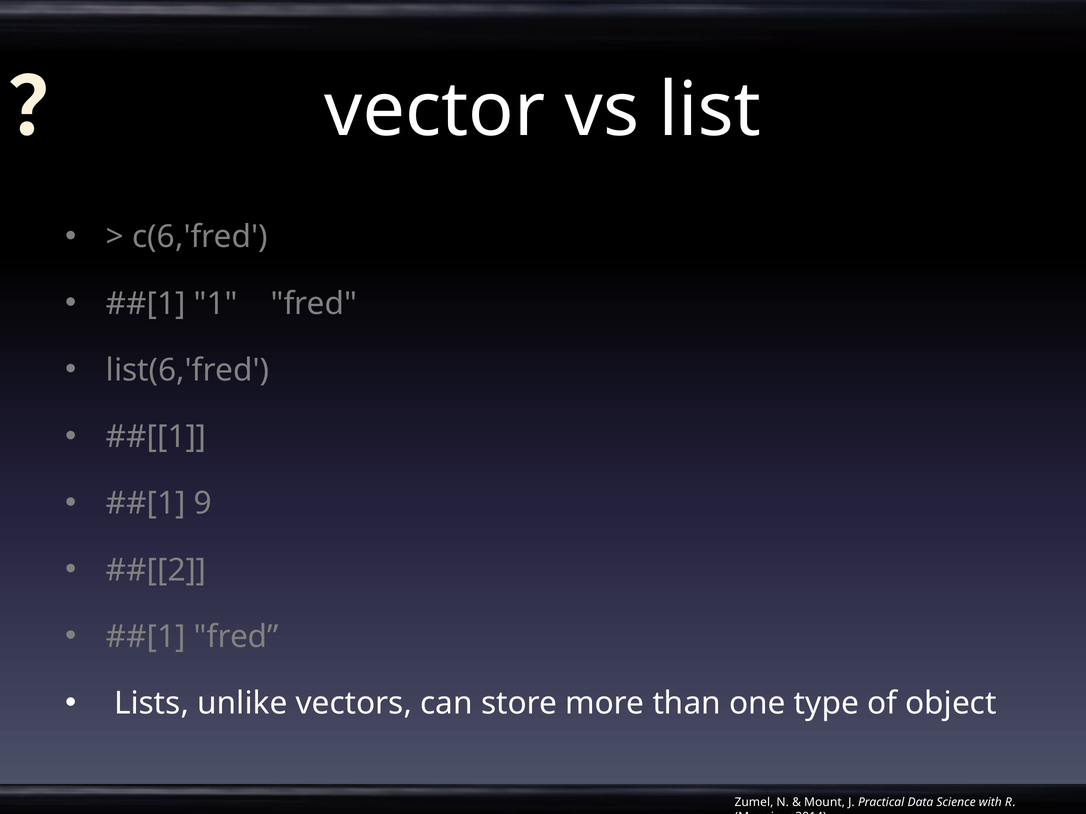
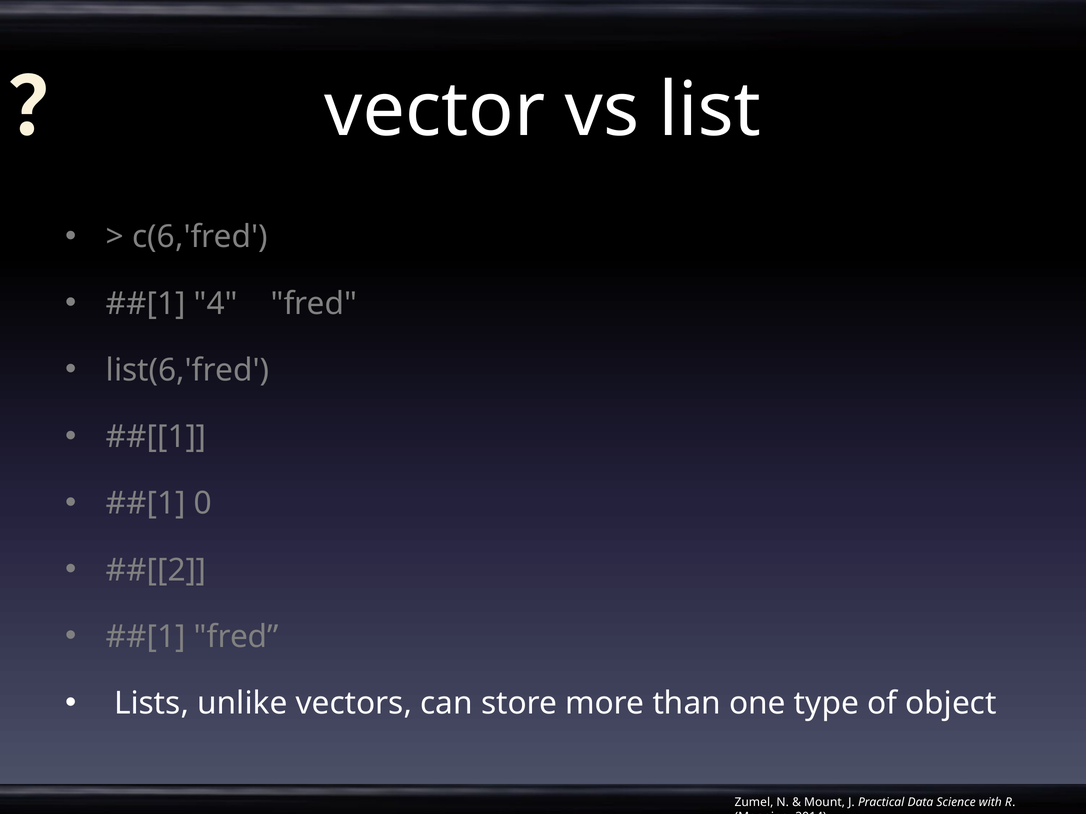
1: 1 -> 4
9: 9 -> 0
